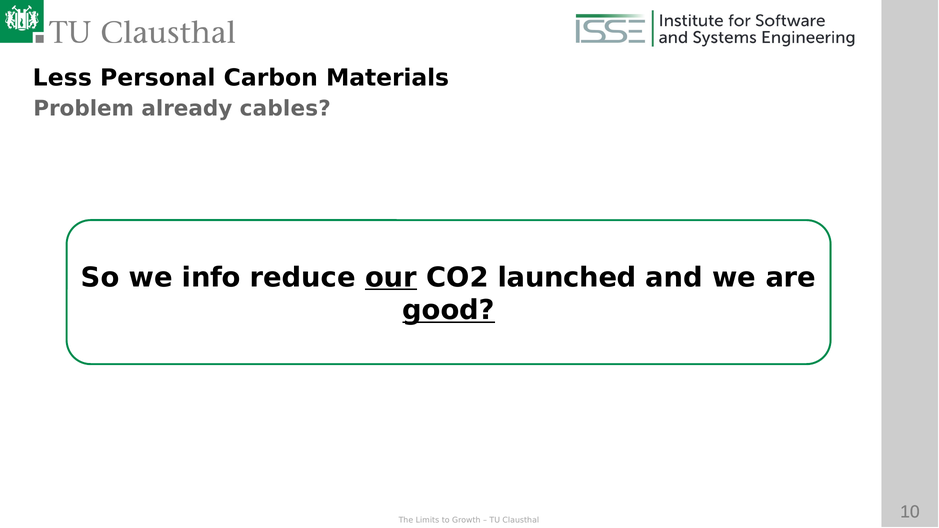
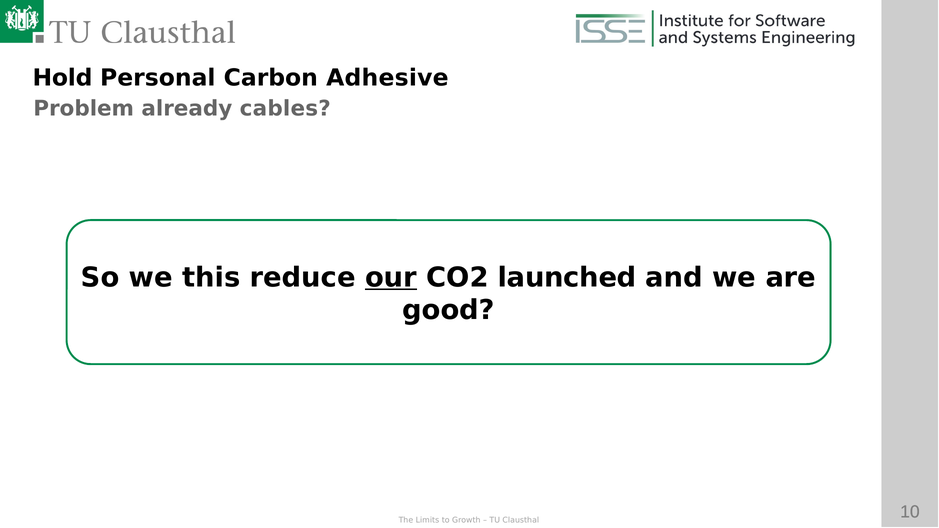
Less: Less -> Hold
Materials: Materials -> Adhesive
info: info -> this
good underline: present -> none
